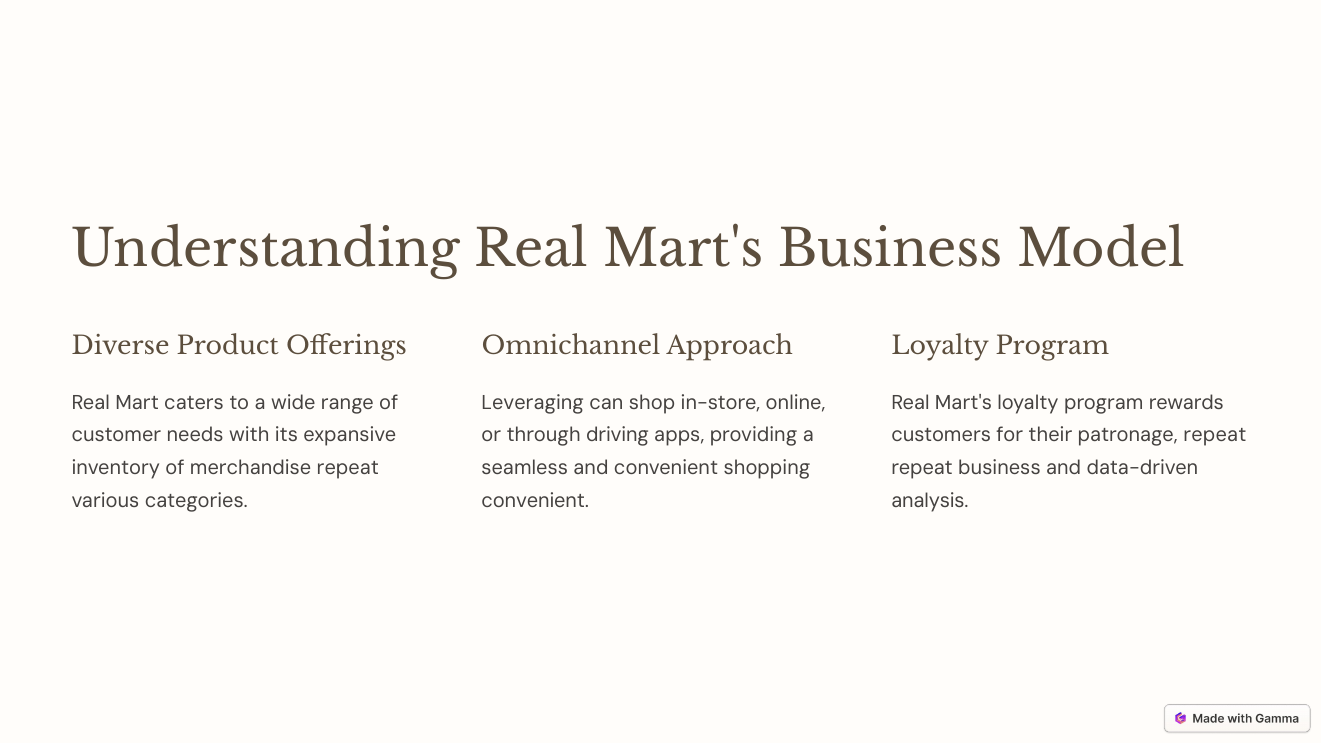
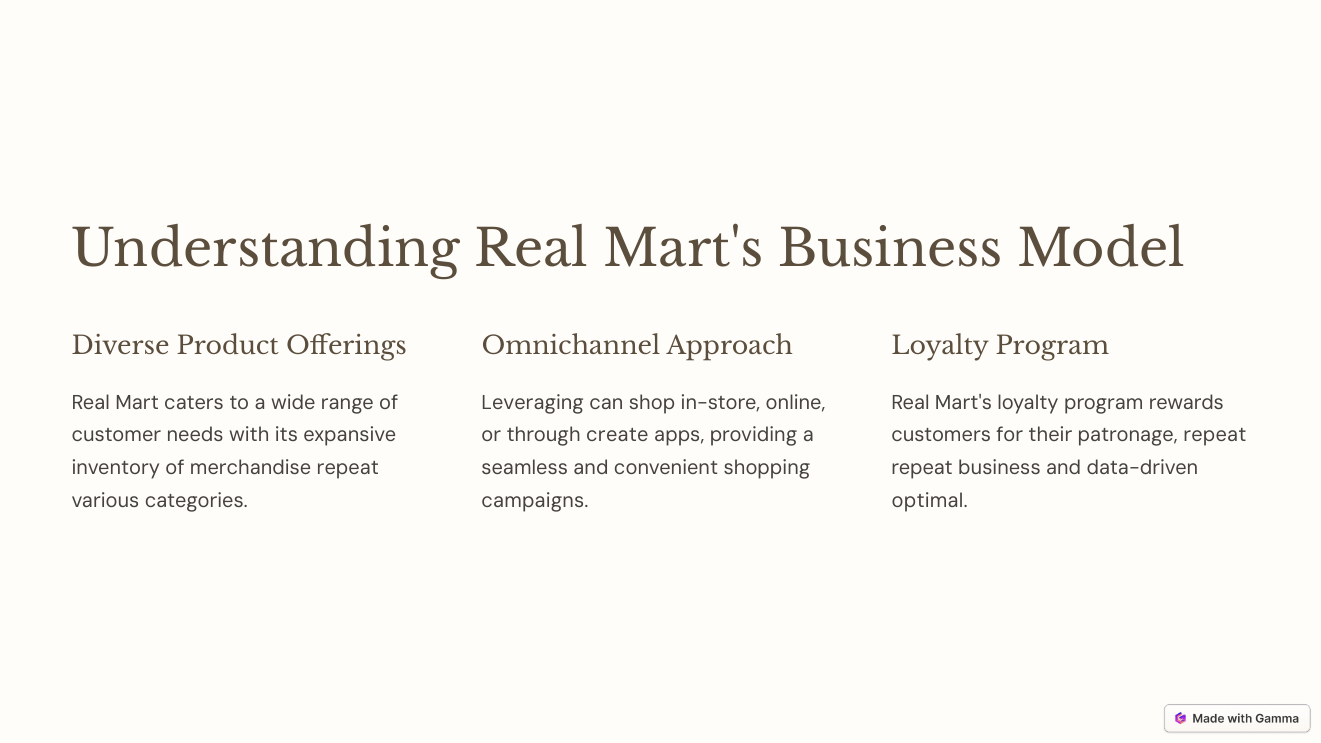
driving: driving -> create
convenient at (535, 501): convenient -> campaigns
analysis: analysis -> optimal
